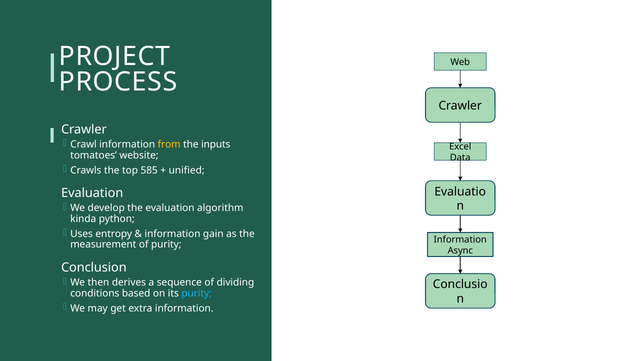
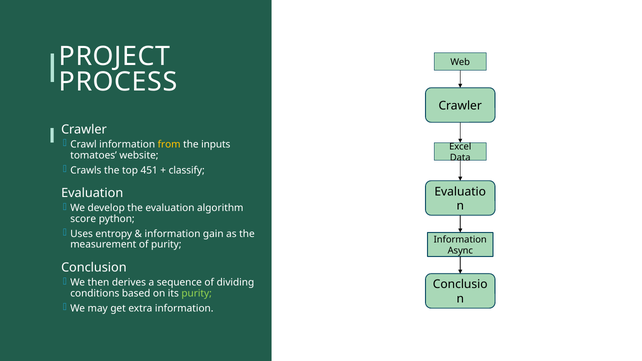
585: 585 -> 451
unified: unified -> classify
kinda: kinda -> score
purity at (197, 294) colour: light blue -> light green
